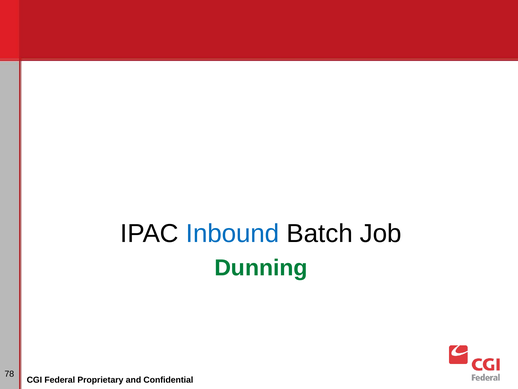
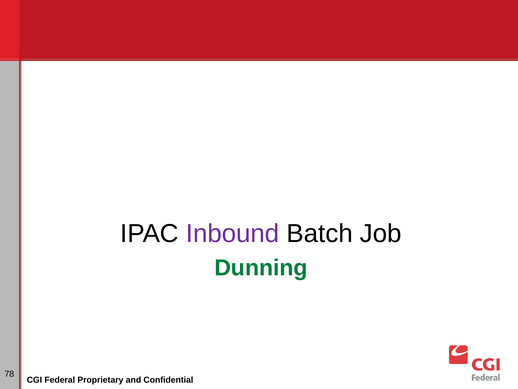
Inbound colour: blue -> purple
